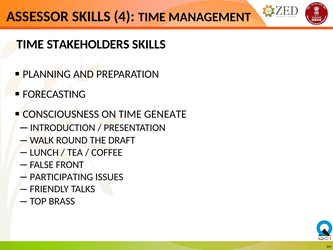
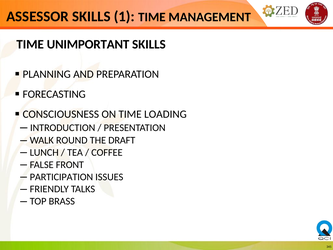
4: 4 -> 1
STAKEHOLDERS: STAKEHOLDERS -> UNIMPORTANT
GENEATE: GENEATE -> LOADING
PARTICIPATING: PARTICIPATING -> PARTICIPATION
